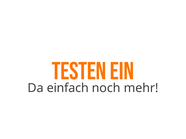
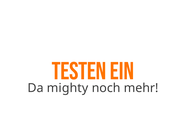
einfach: einfach -> mighty
